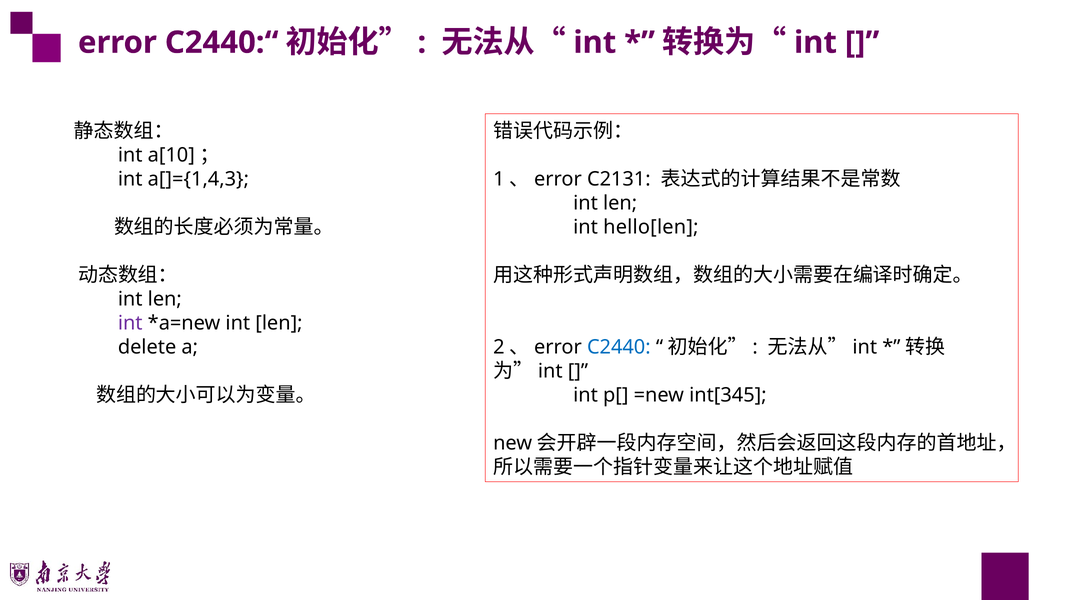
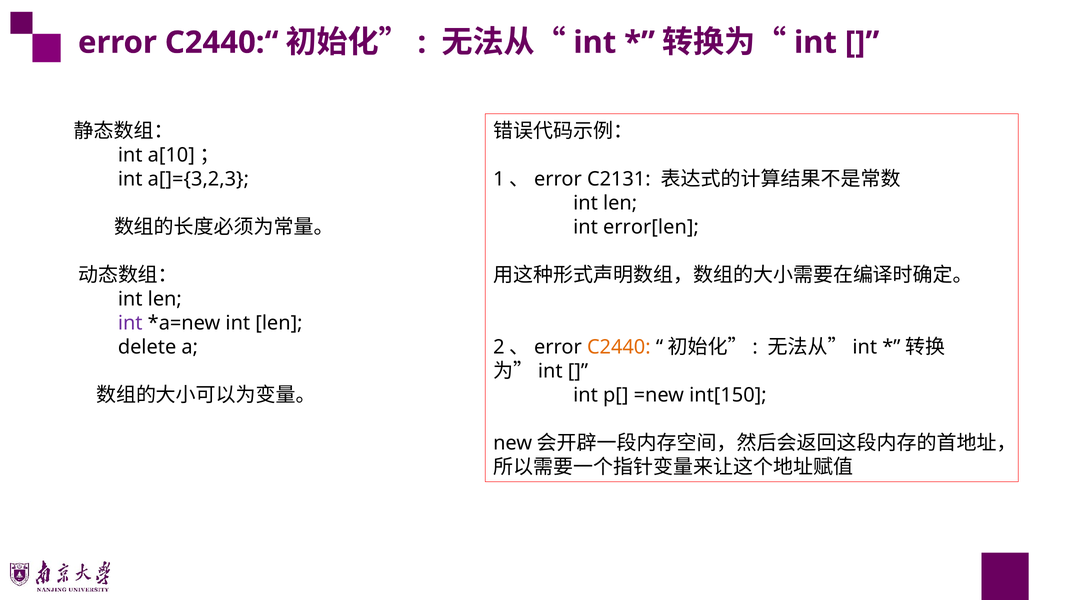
a[]={1,4,3: a[]={1,4,3 -> a[]={3,2,3
hello[len: hello[len -> error[len
C2440 colour: blue -> orange
int[345: int[345 -> int[150
